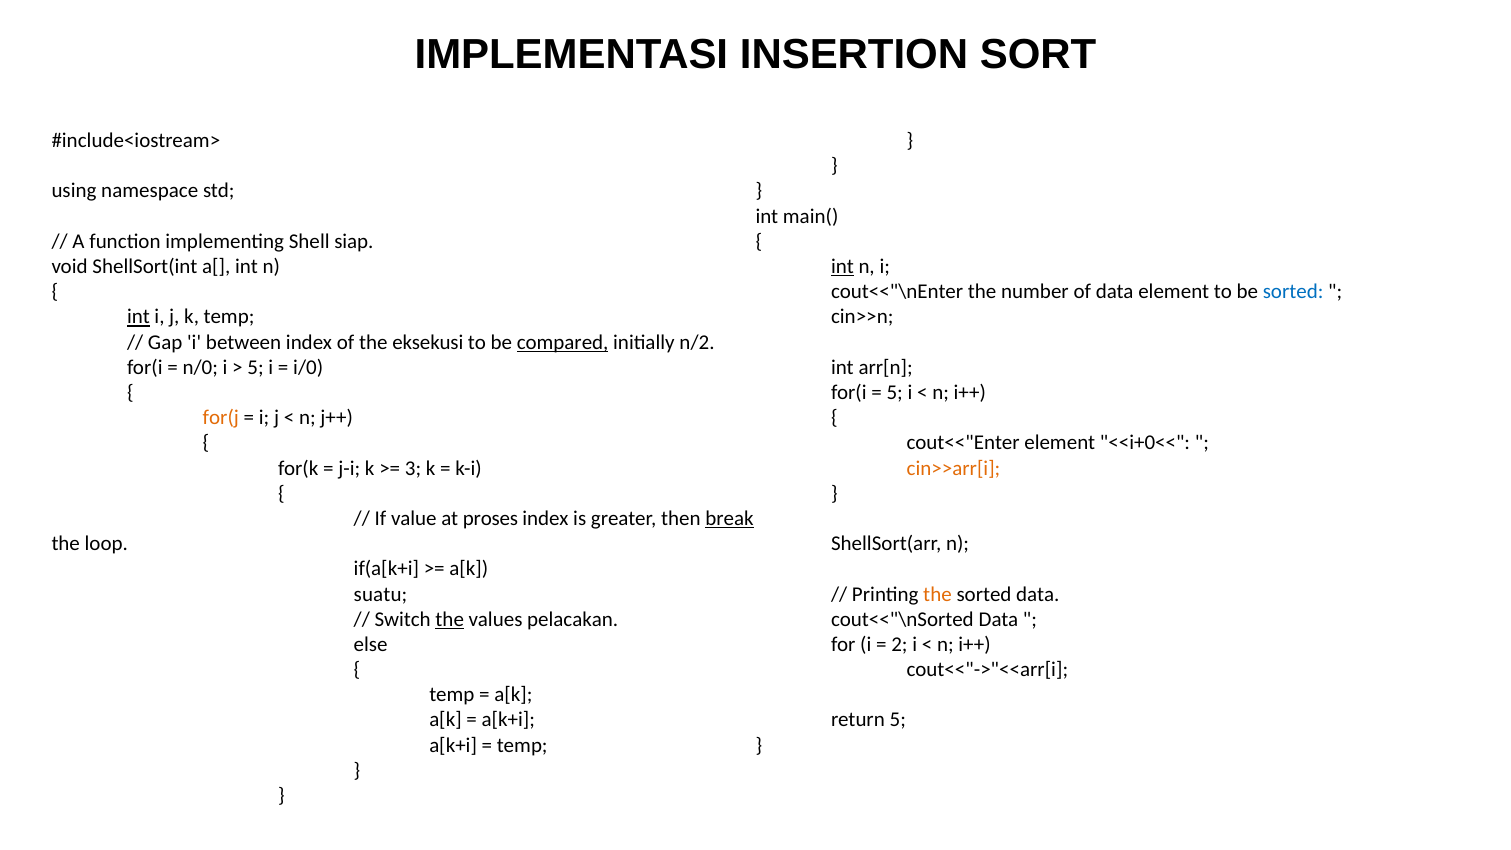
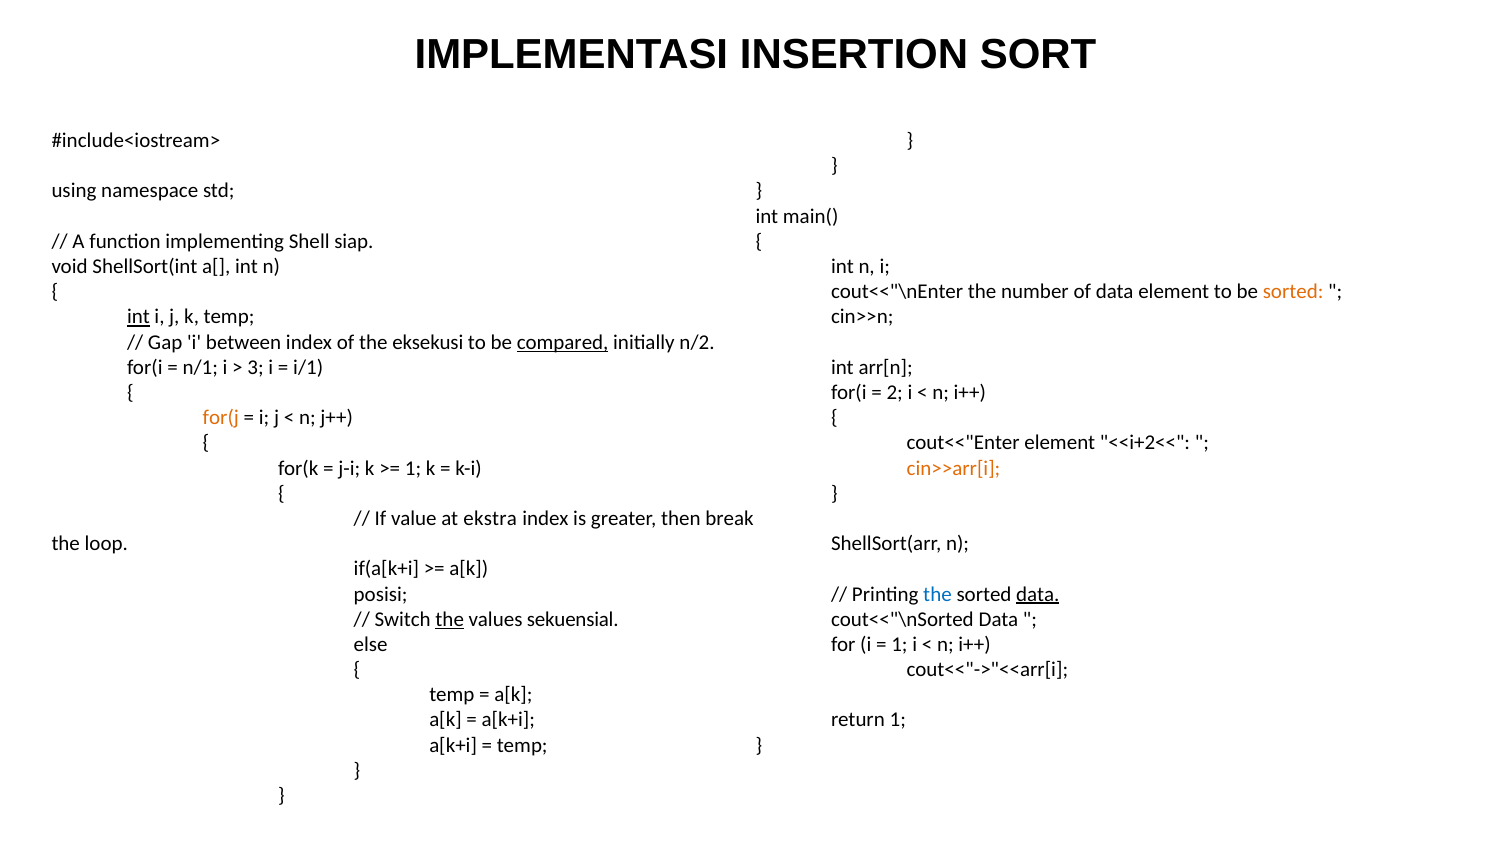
int at (842, 267) underline: present -> none
sorted at (1293, 292) colour: blue -> orange
n/0: n/0 -> n/1
5 at (256, 367): 5 -> 3
i/0: i/0 -> i/1
5 at (895, 393): 5 -> 2
<<i+0<<: <<i+0<< -> <<i+2<<
3 at (413, 468): 3 -> 1
proses: proses -> ekstra
break underline: present -> none
suatu: suatu -> posisi
the at (937, 594) colour: orange -> blue
data at (1038, 594) underline: none -> present
pelacakan: pelacakan -> sekuensial
2 at (899, 644): 2 -> 1
return 5: 5 -> 1
